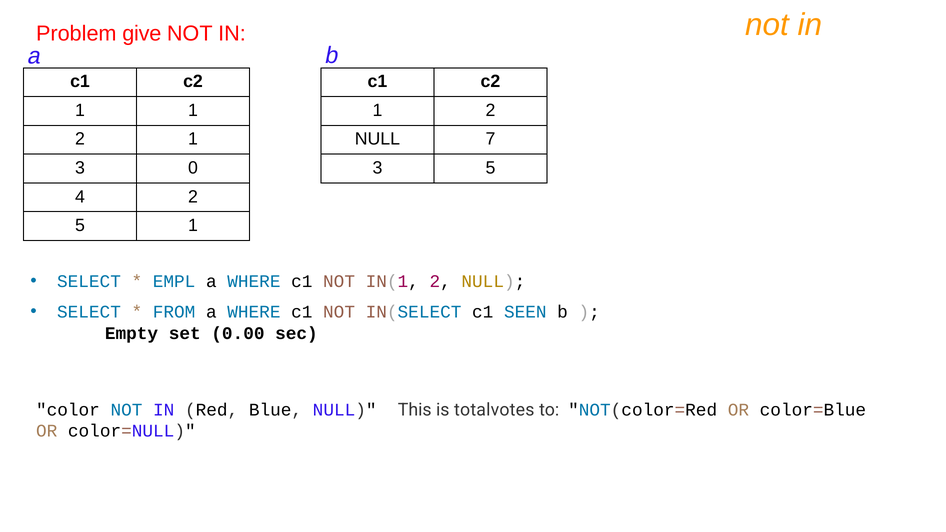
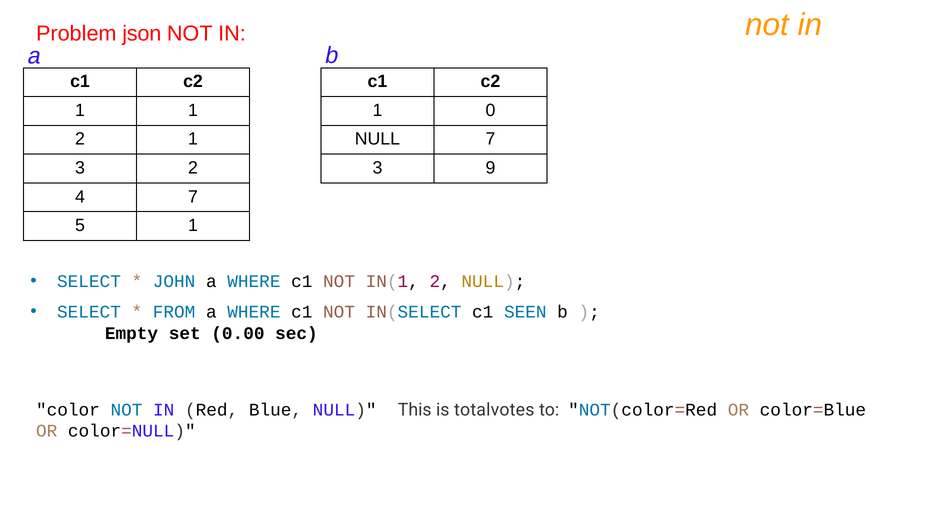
give: give -> json
2 at (490, 110): 2 -> 0
3 0: 0 -> 2
3 5: 5 -> 9
4 2: 2 -> 7
EMPL: EMPL -> JOHN
